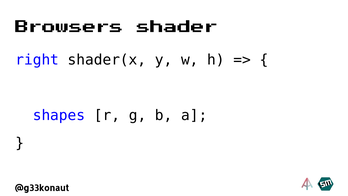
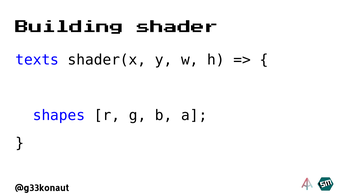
Browsers: Browsers -> Building
right: right -> texts
